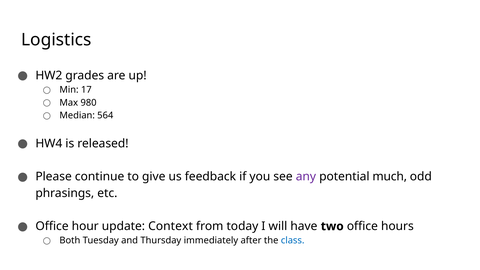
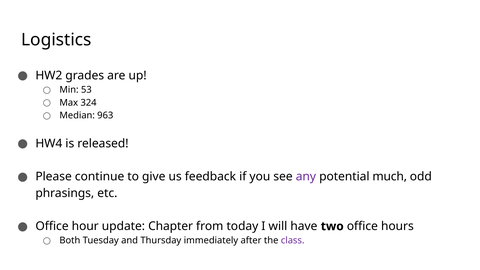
17: 17 -> 53
980: 980 -> 324
564: 564 -> 963
Context: Context -> Chapter
class colour: blue -> purple
